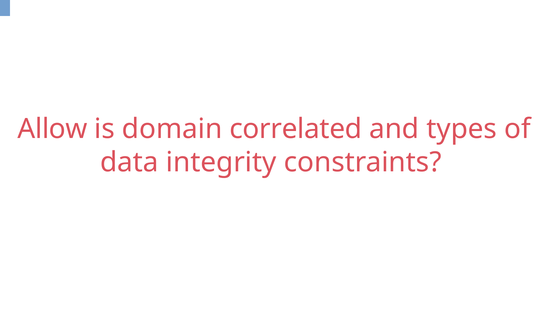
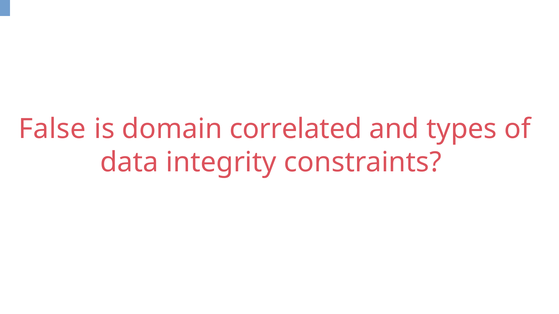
Allow: Allow -> False
